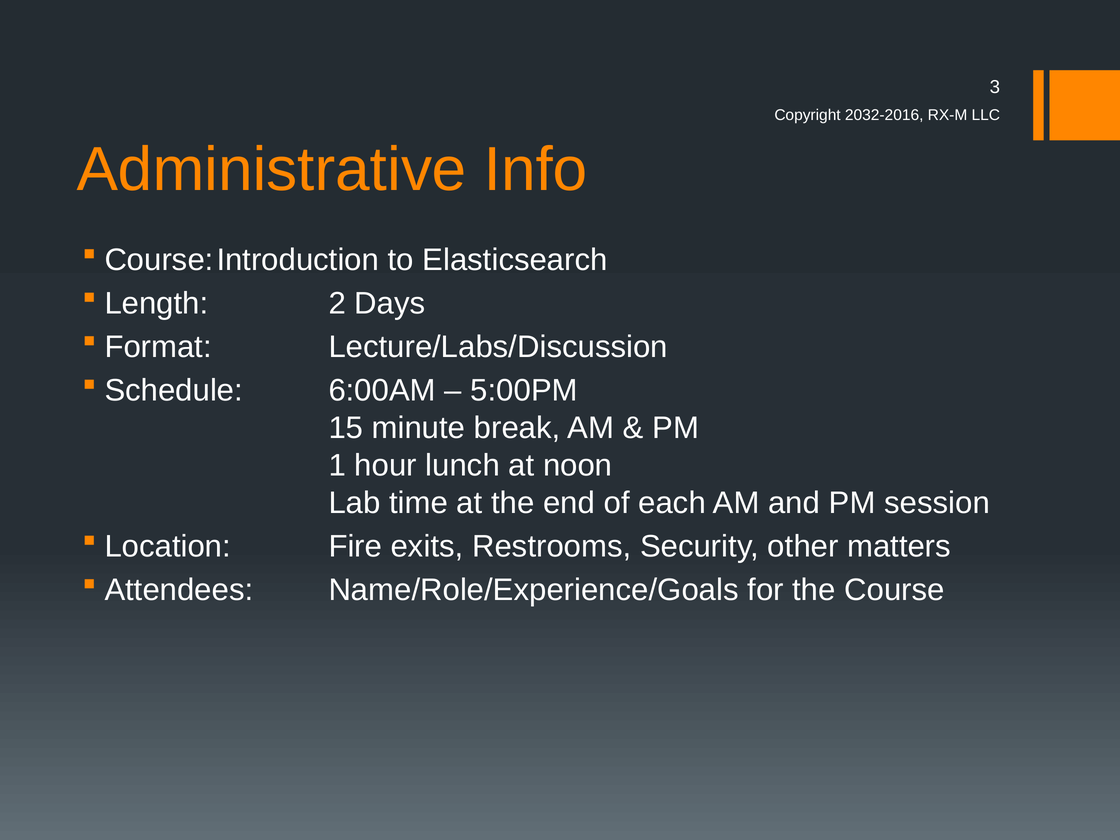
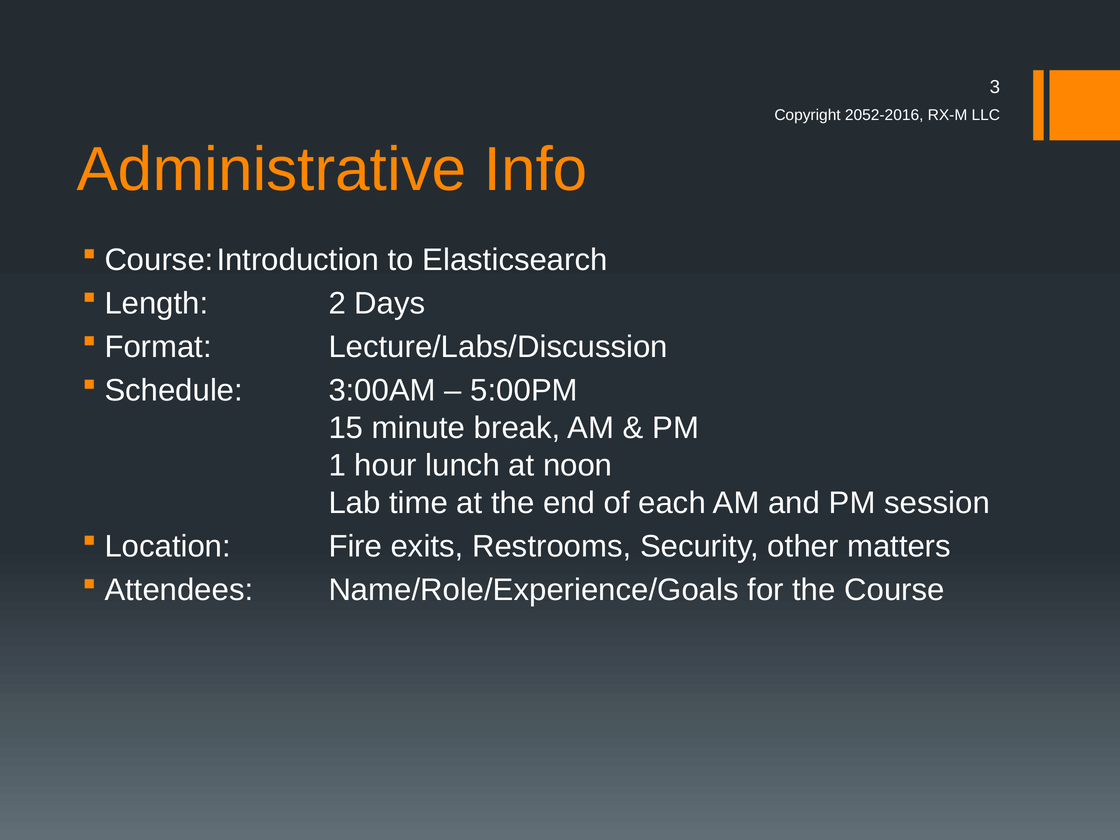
2032-2016: 2032-2016 -> 2052-2016
6:00AM: 6:00AM -> 3:00AM
